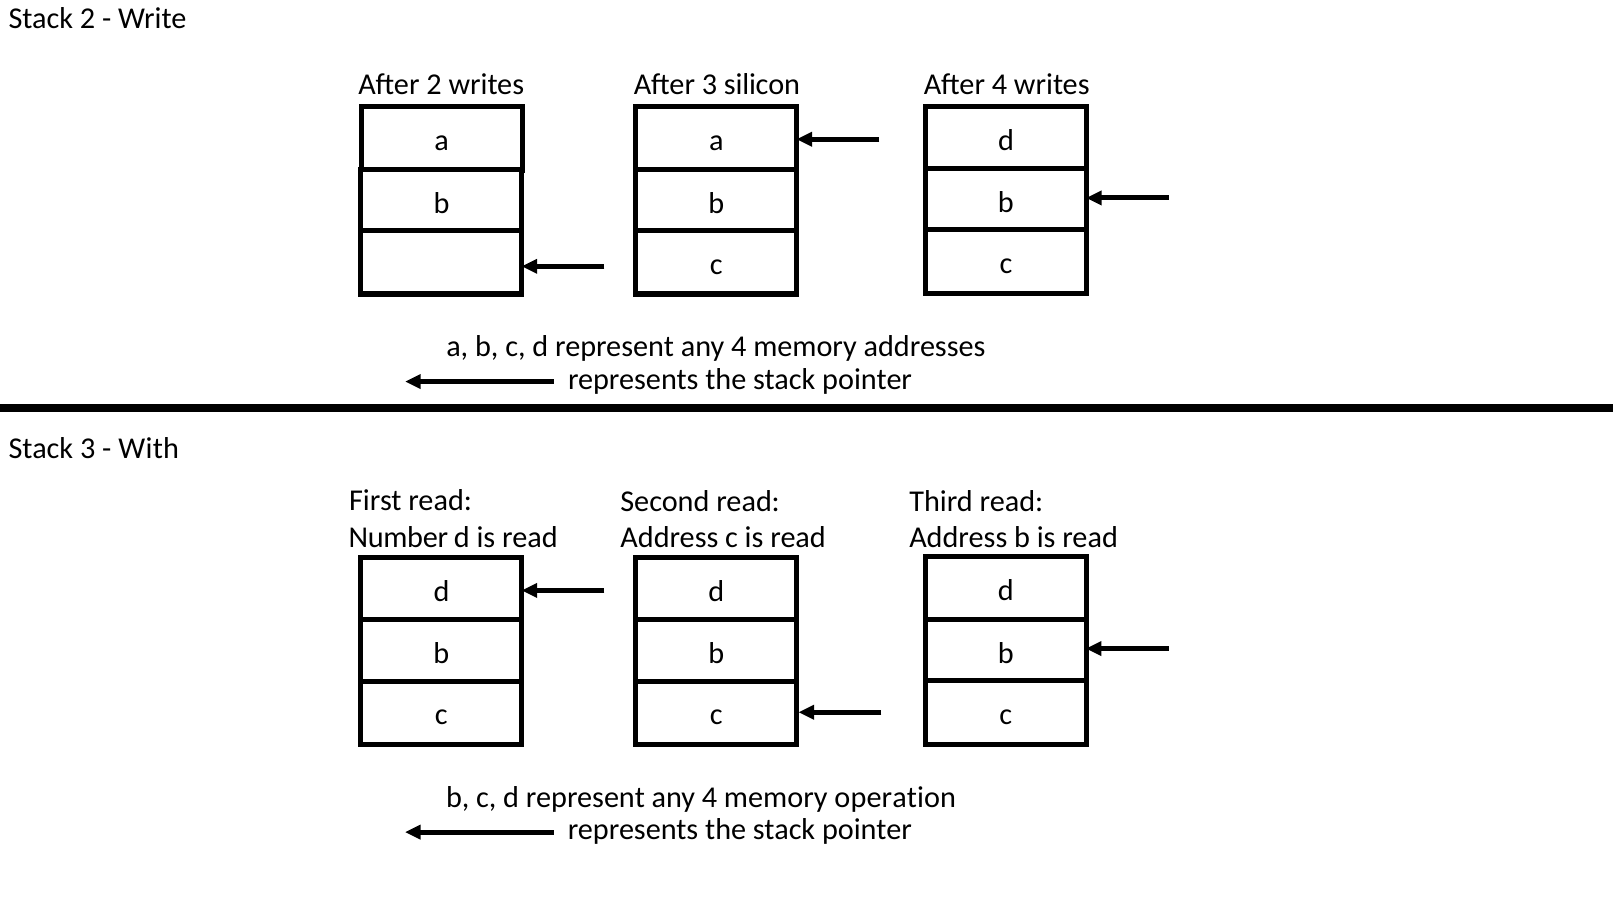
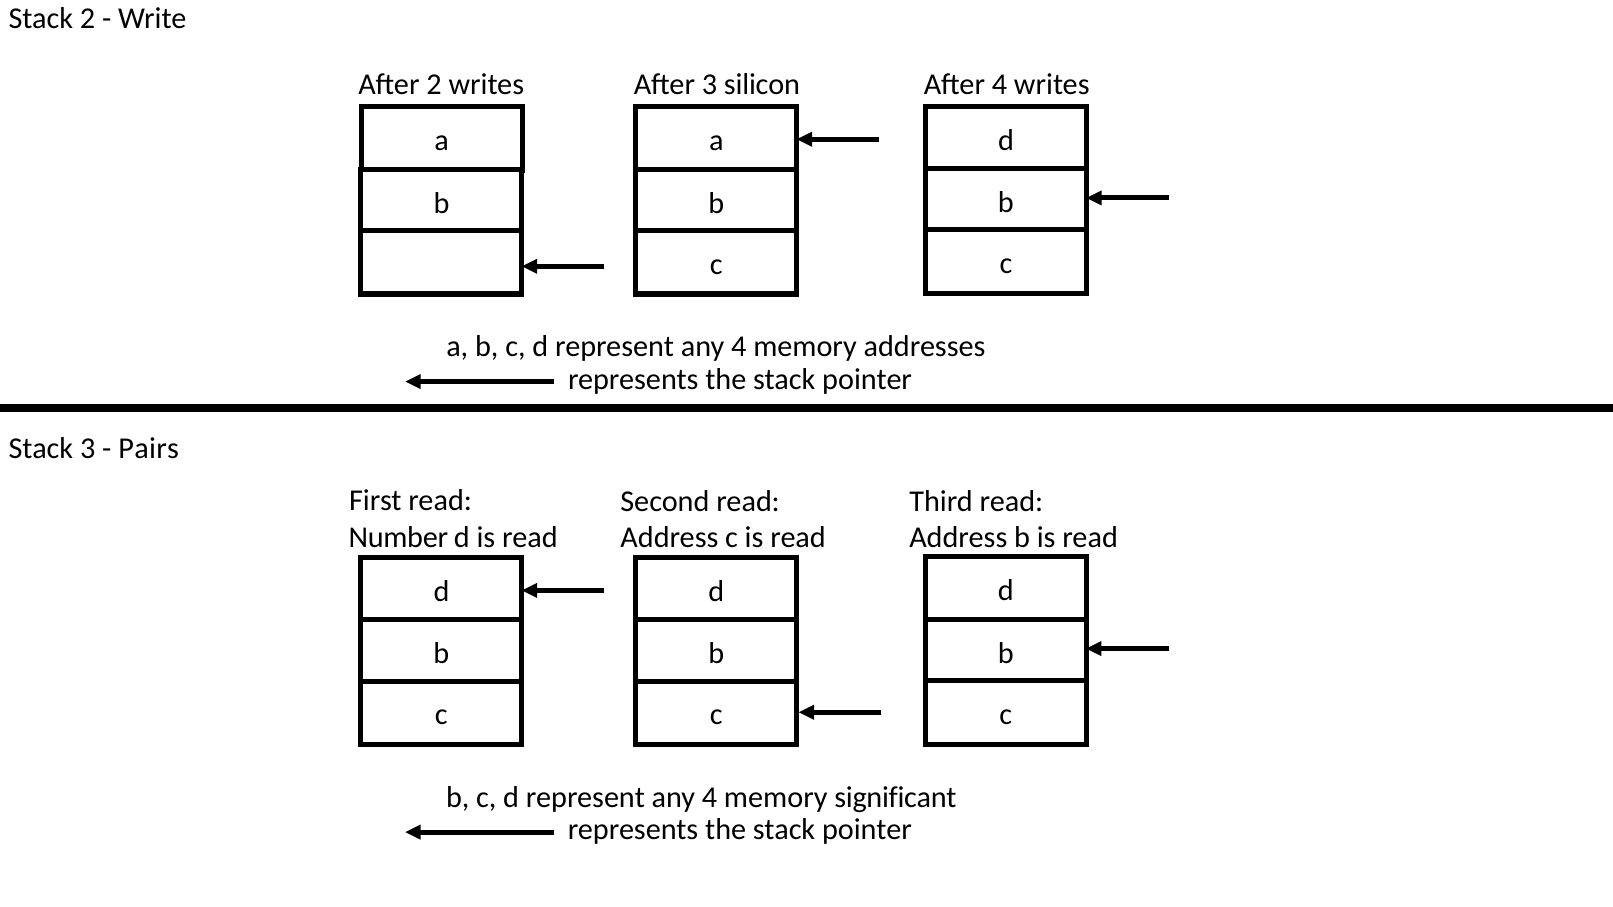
With: With -> Pairs
operation: operation -> significant
